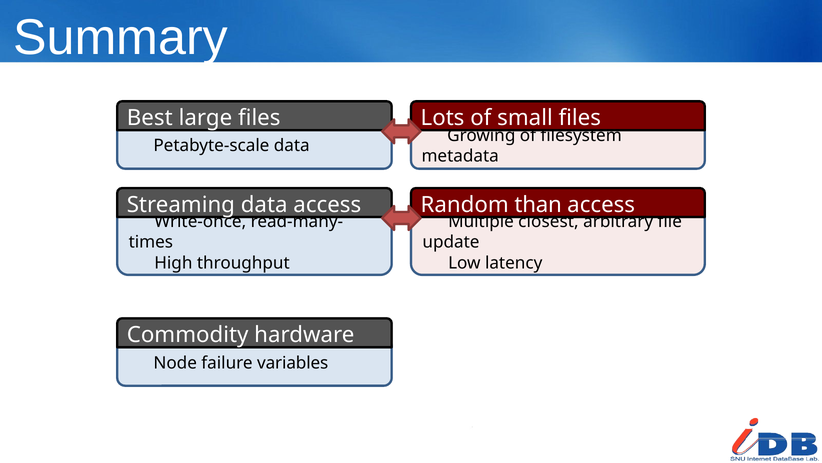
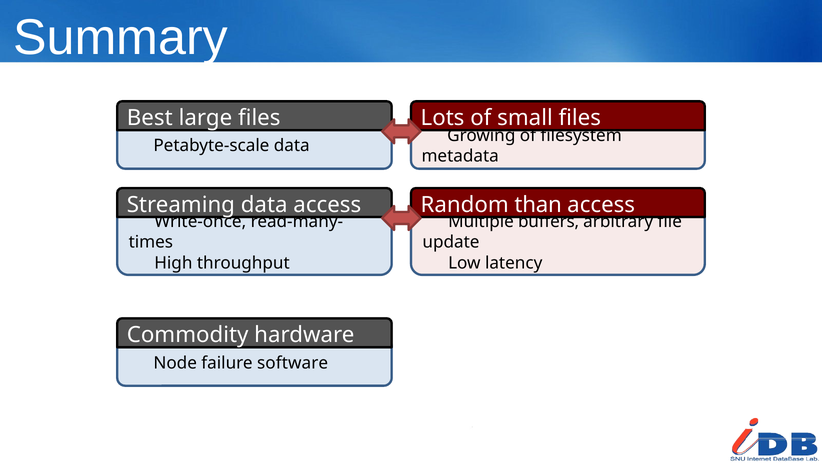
closest: closest -> buffers
variables: variables -> software
